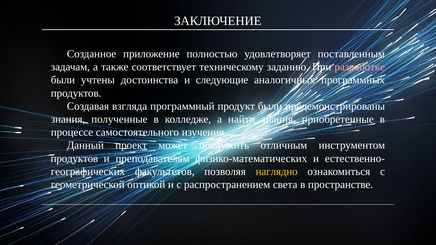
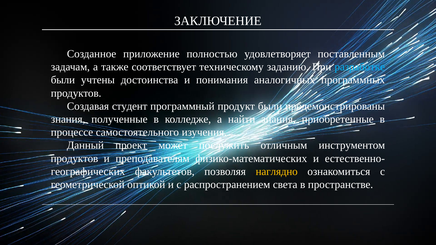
разработке colour: pink -> light blue
следующие: следующие -> понимания
взгляда: взгляда -> студент
